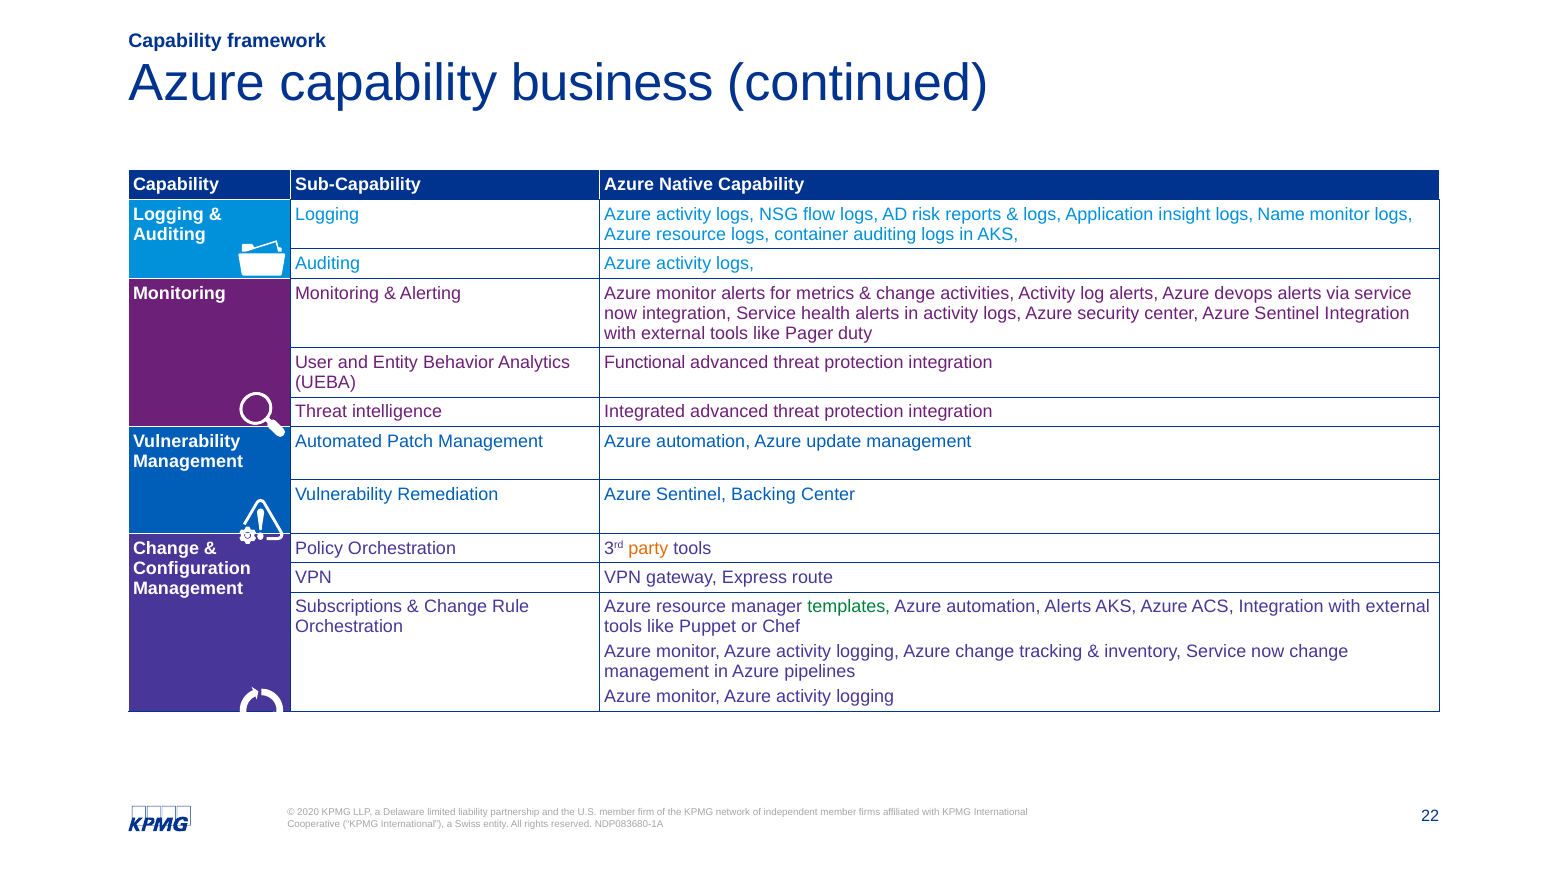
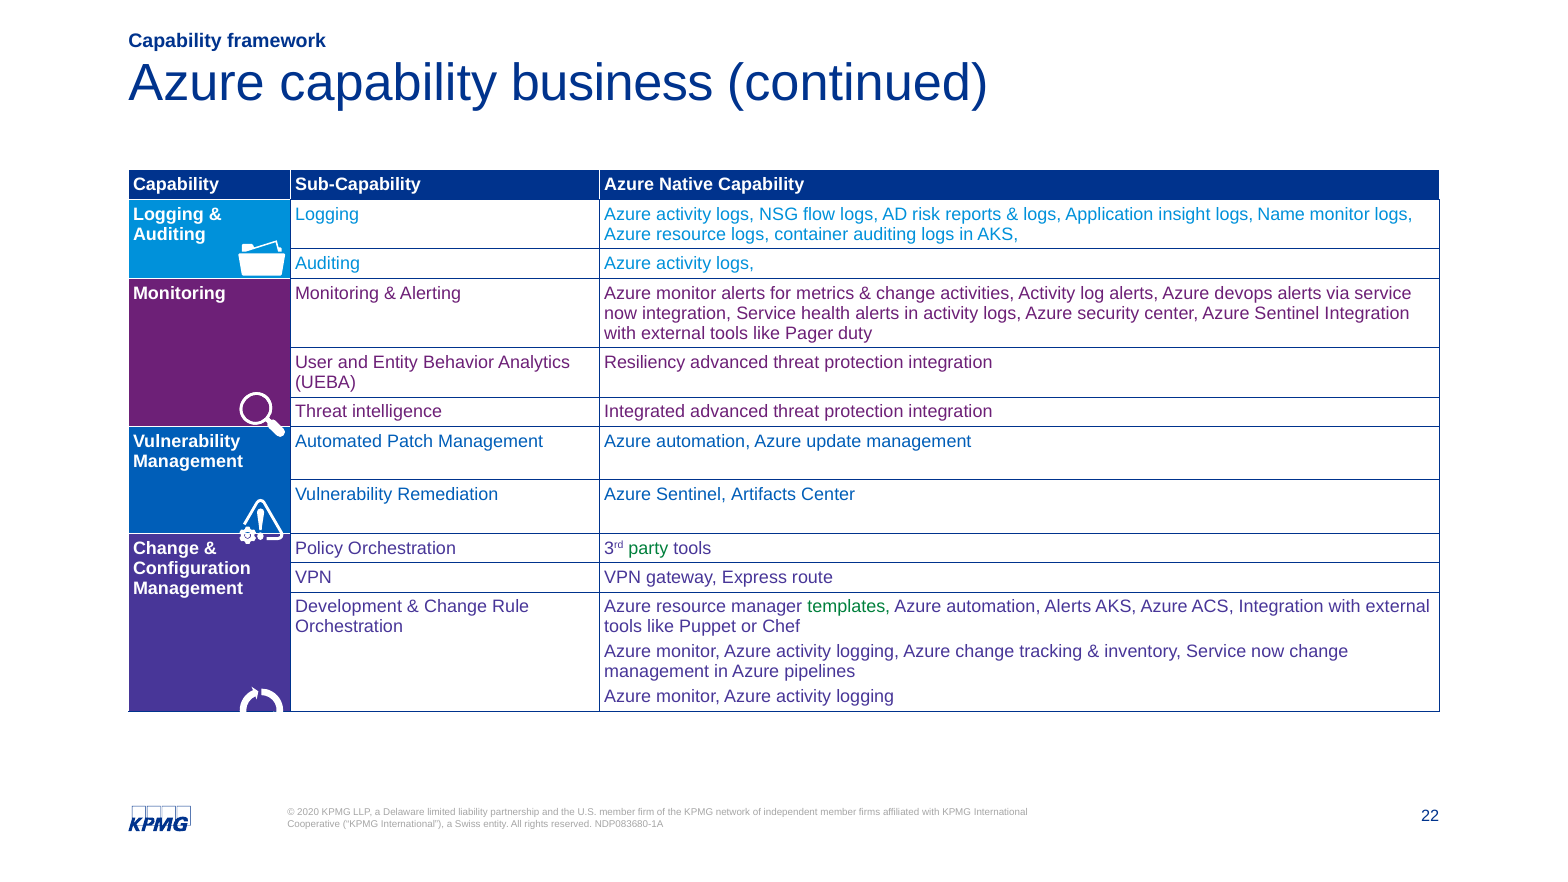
Functional: Functional -> Resiliency
Backing: Backing -> Artifacts
party colour: orange -> green
Subscriptions: Subscriptions -> Development
